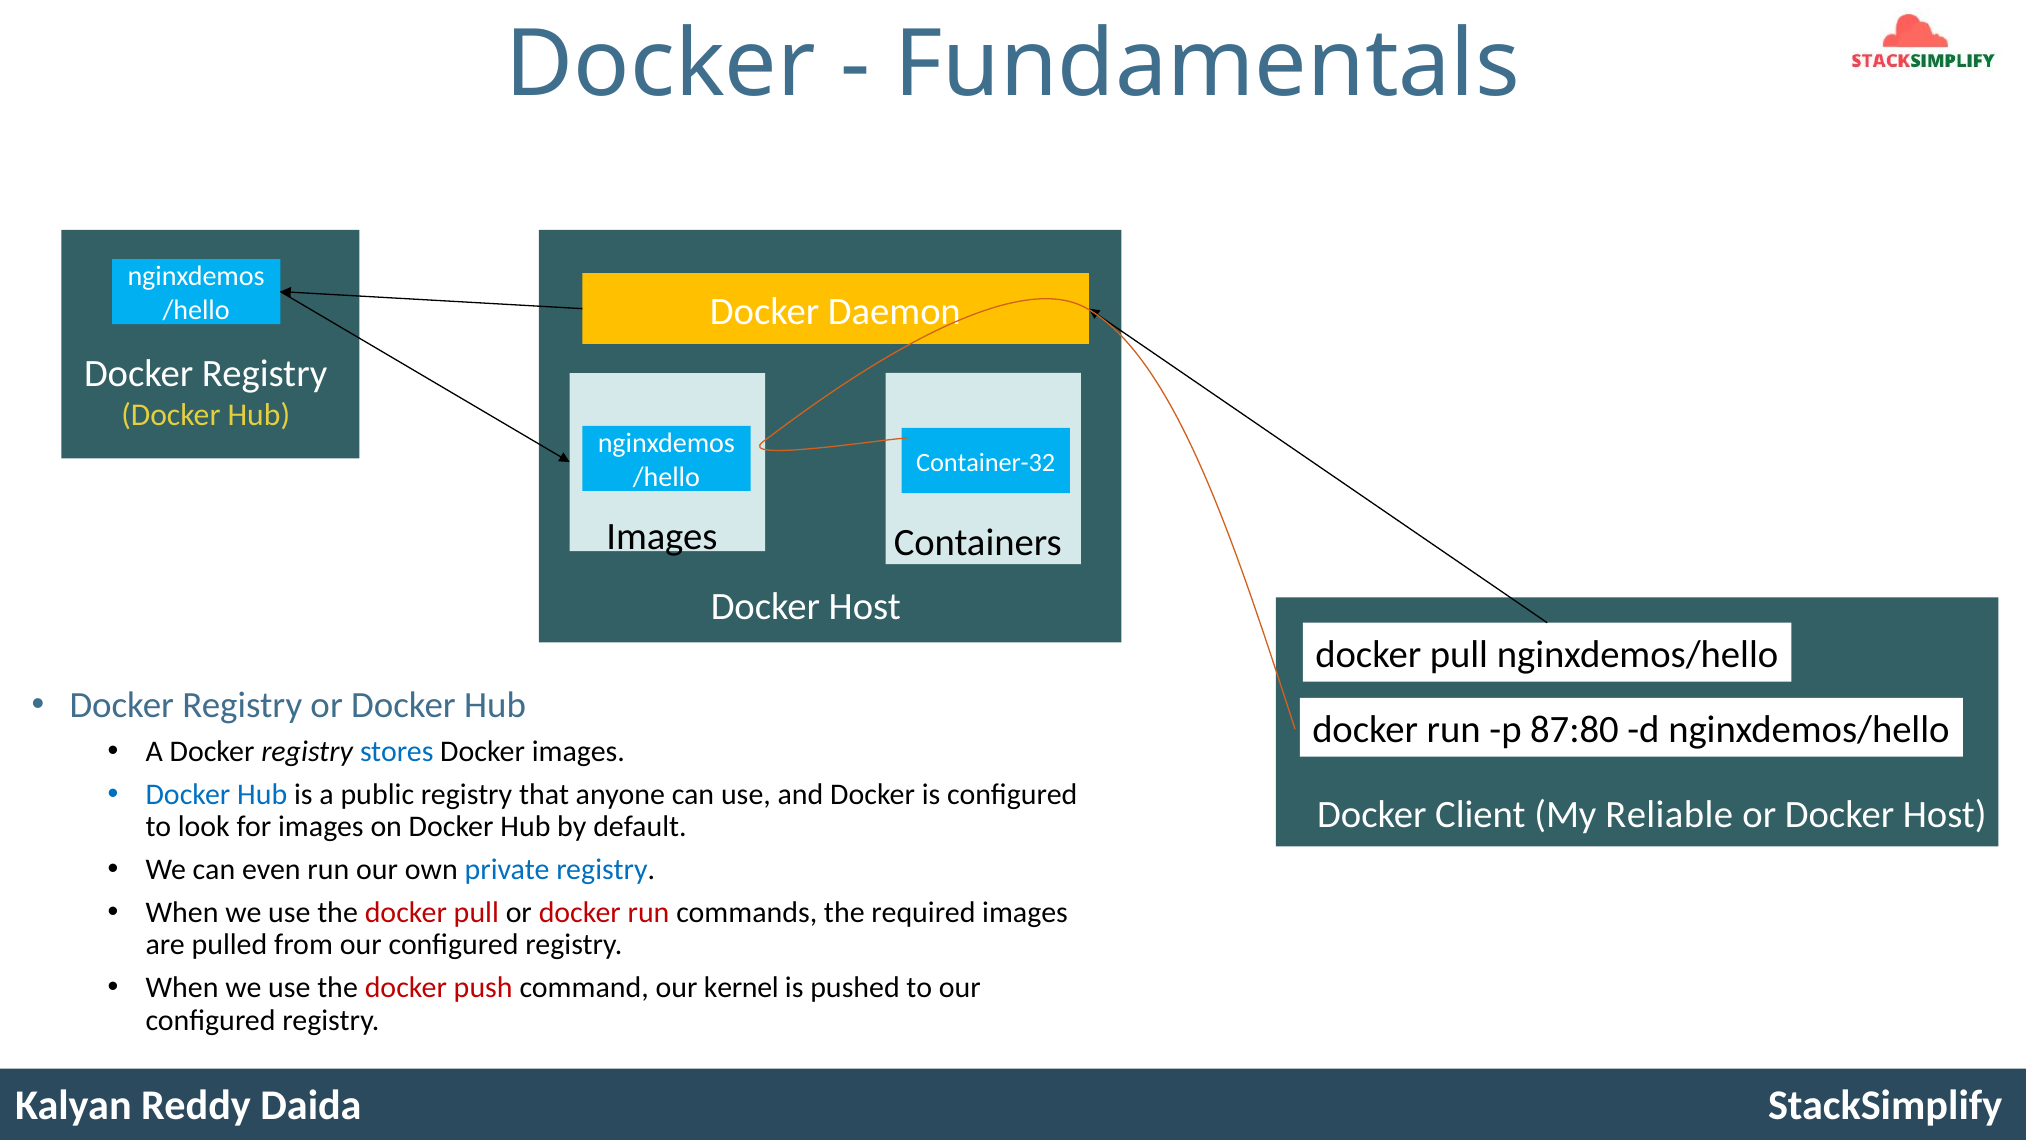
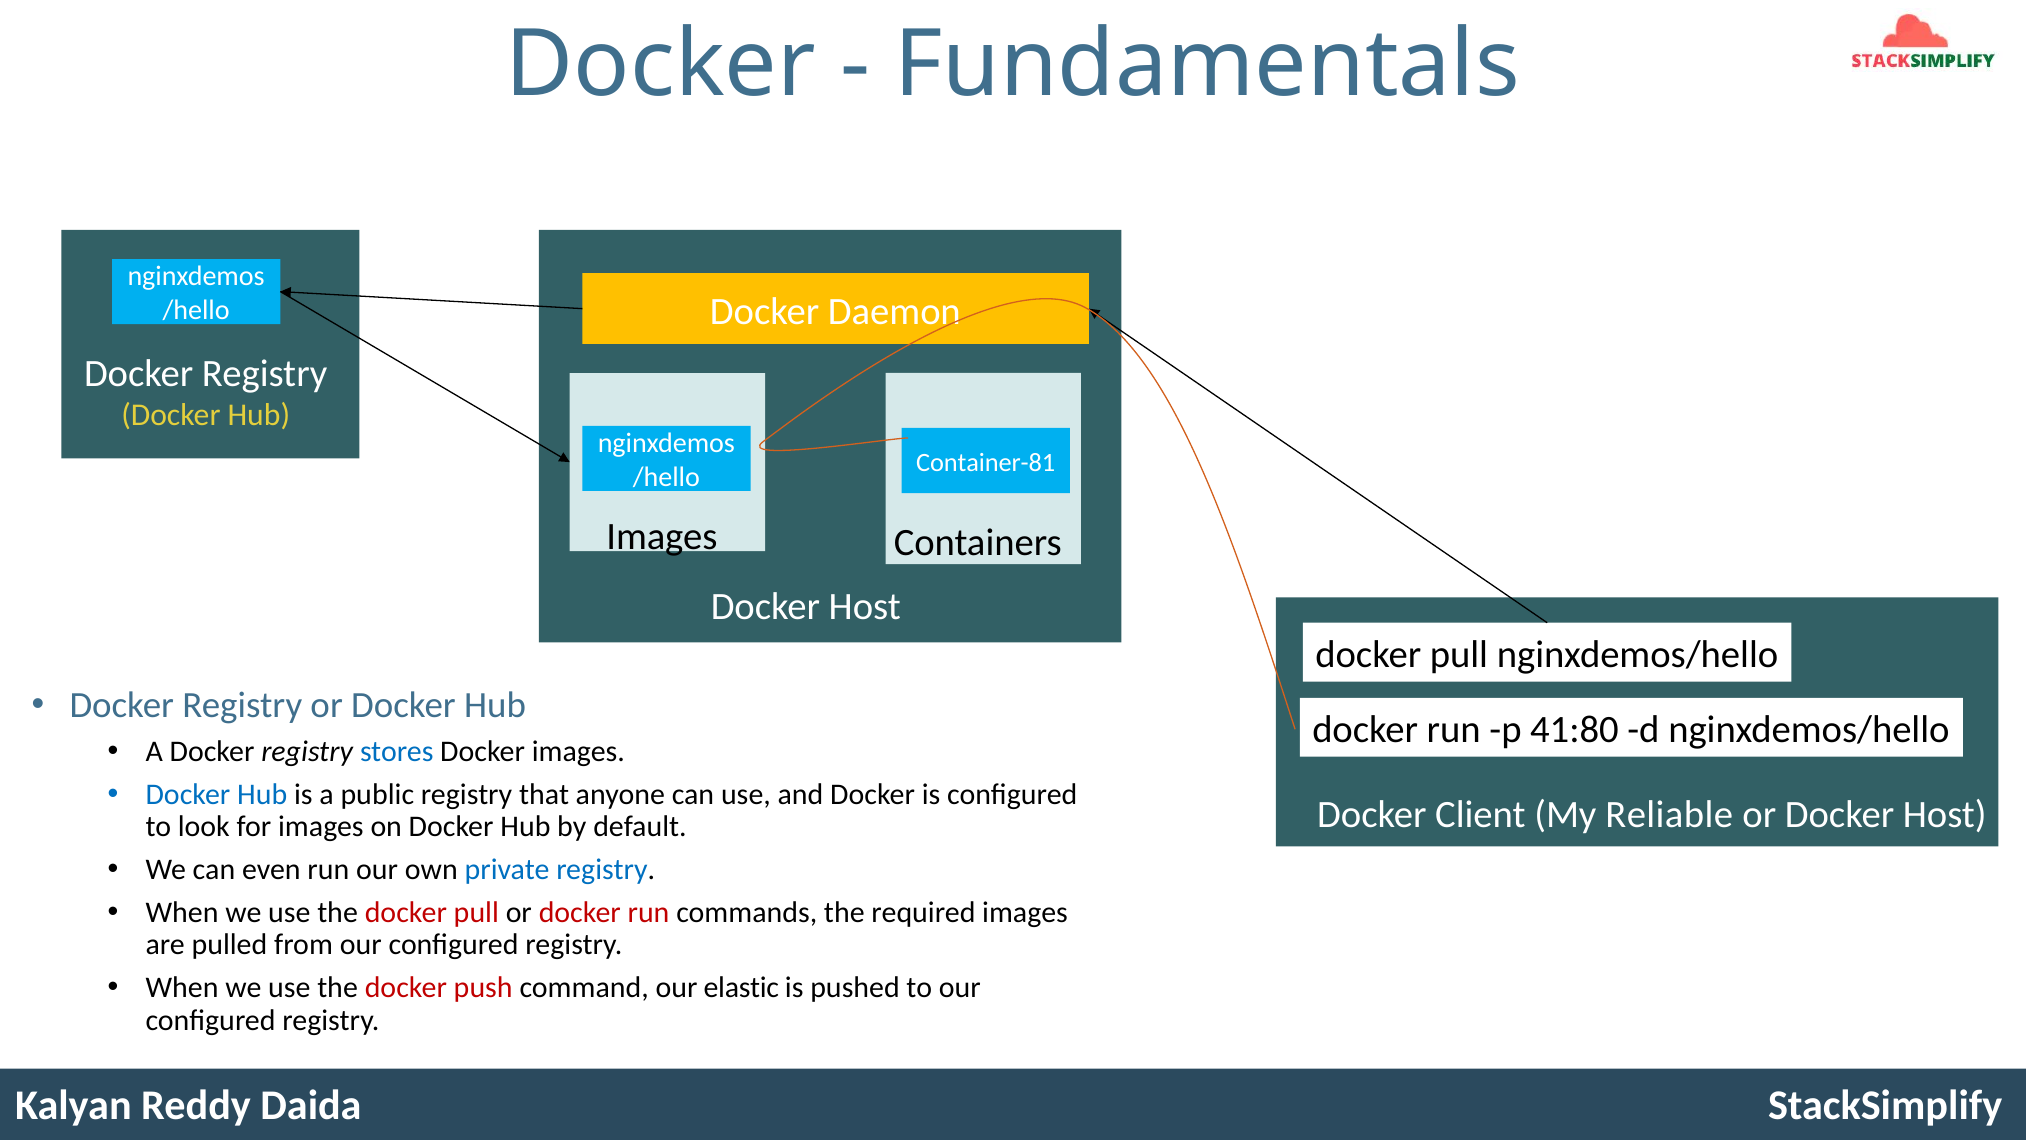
Container-32: Container-32 -> Container-81
87:80: 87:80 -> 41:80
kernel: kernel -> elastic
